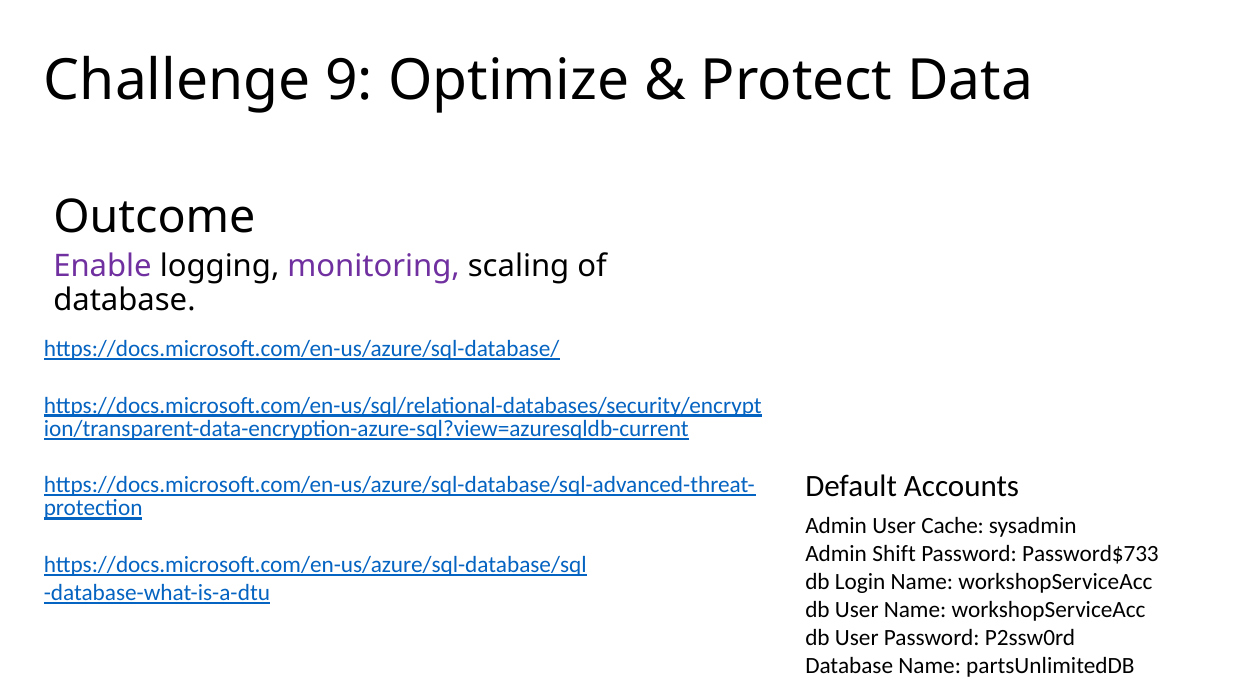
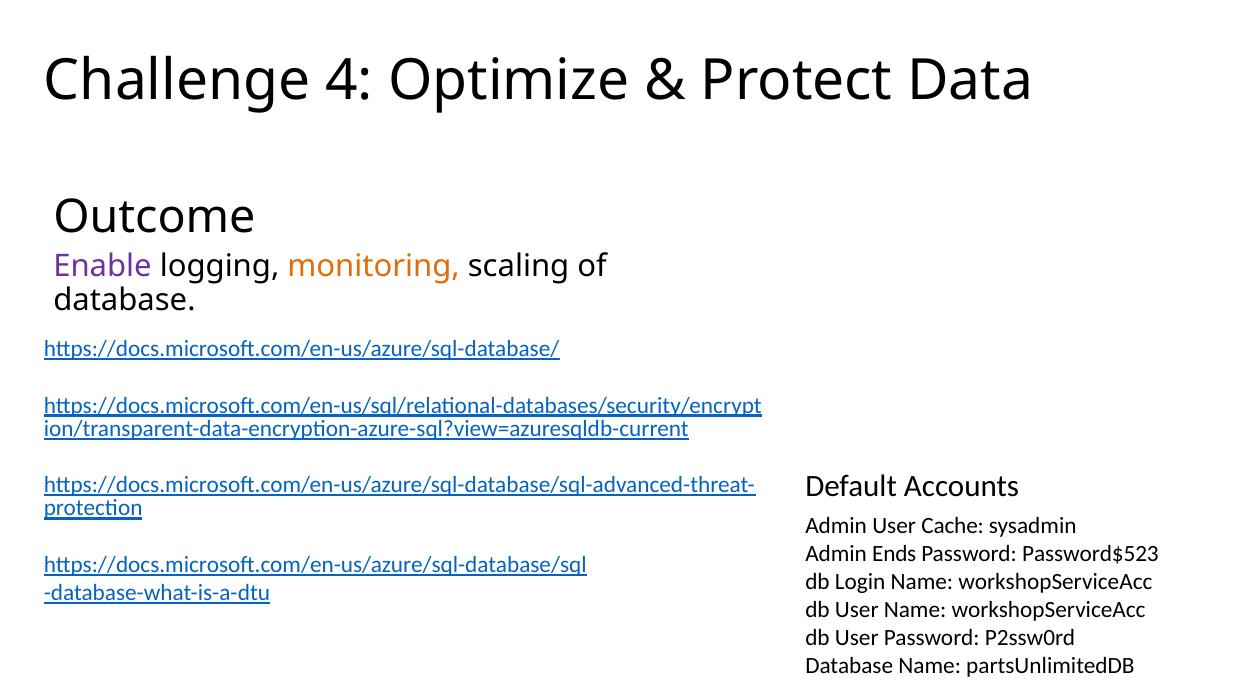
9: 9 -> 4
monitoring colour: purple -> orange
Shift: Shift -> Ends
Password$733: Password$733 -> Password$523
